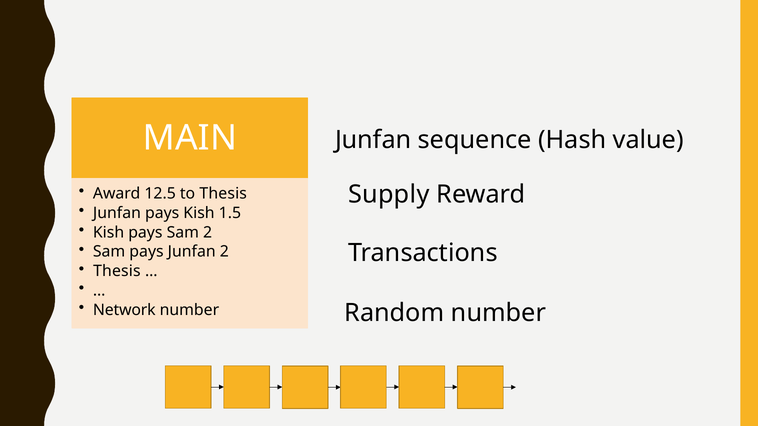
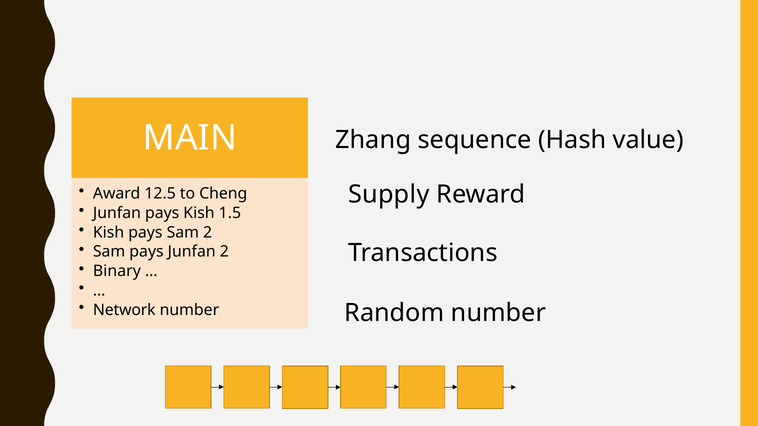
Junfan at (373, 140): Junfan -> Zhang
to Thesis: Thesis -> Cheng
Thesis at (117, 271): Thesis -> Binary
